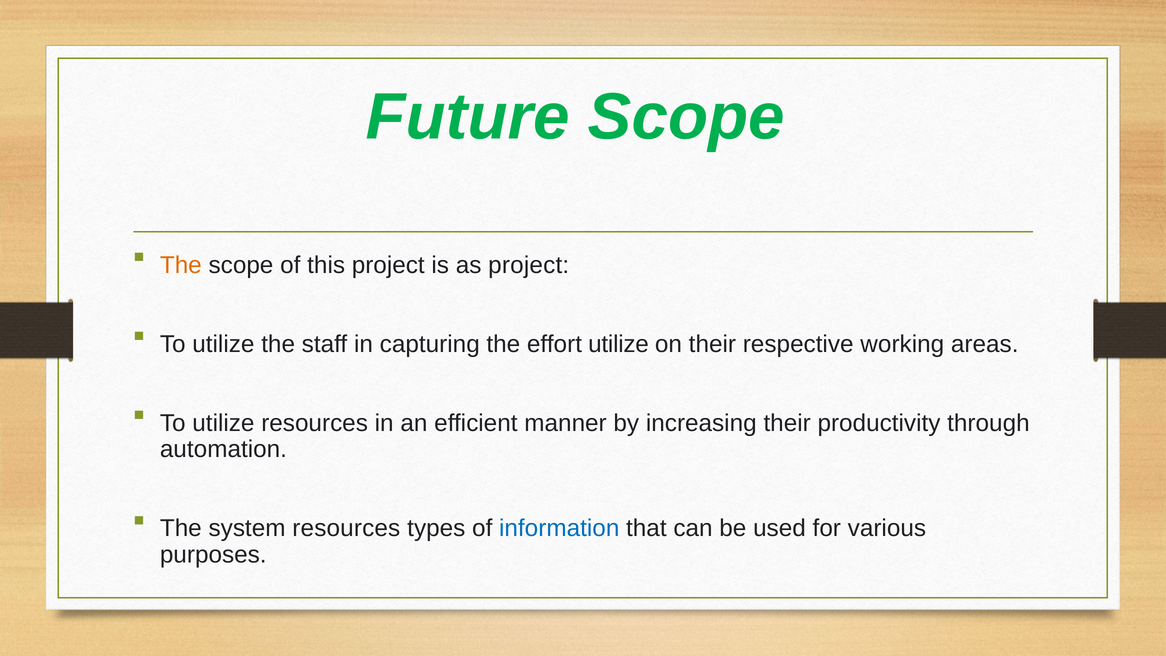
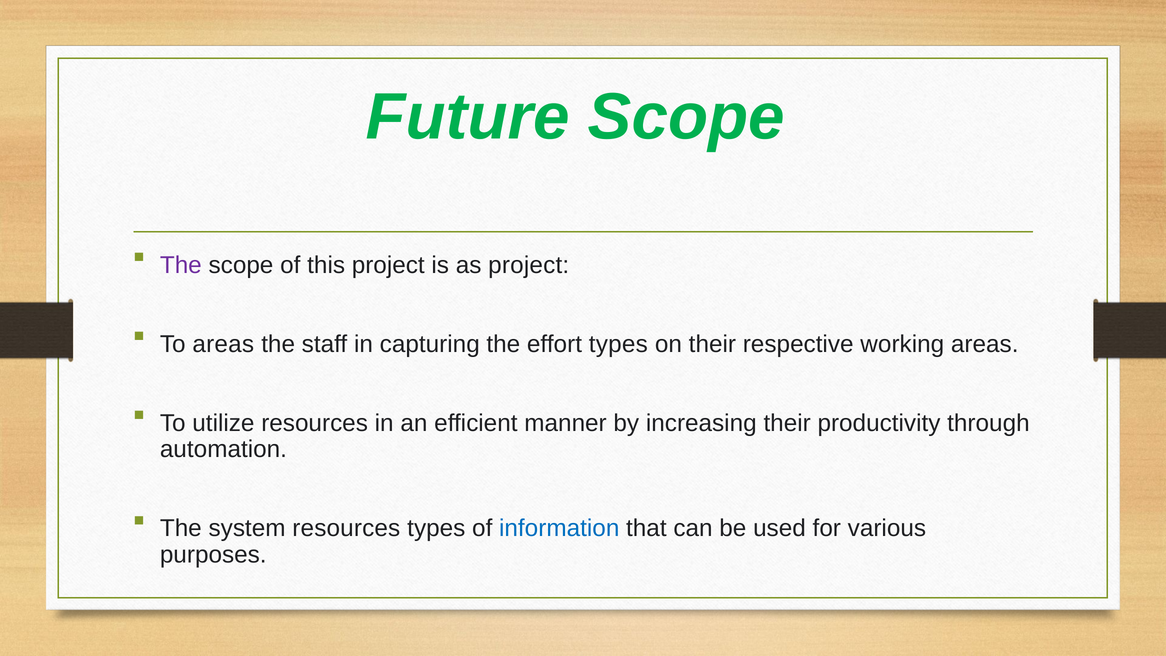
The at (181, 265) colour: orange -> purple
utilize at (223, 344): utilize -> areas
effort utilize: utilize -> types
